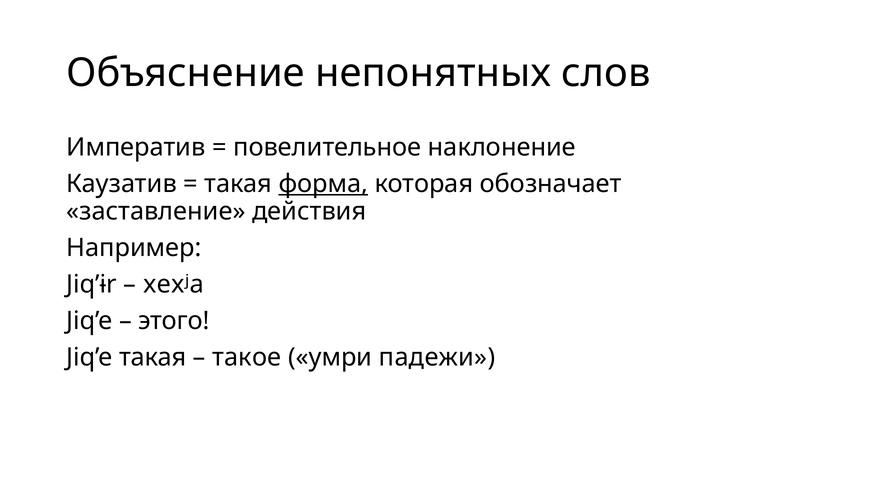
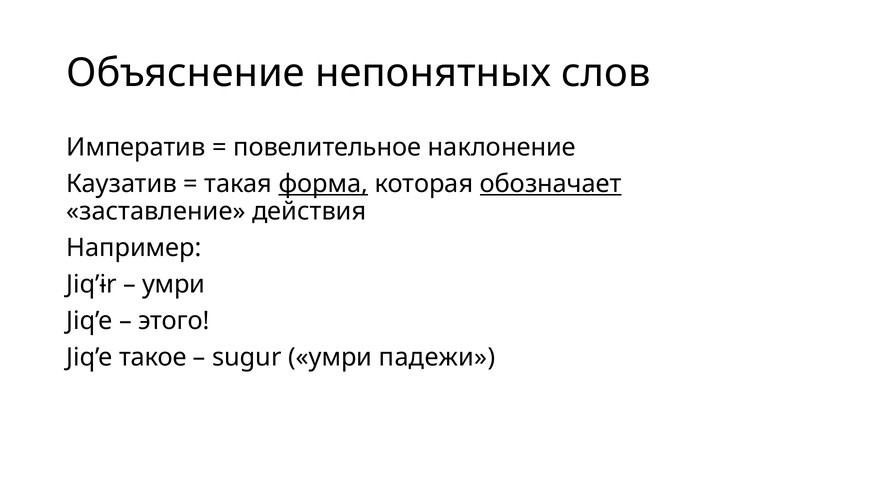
обозначает underline: none -> present
xexʲa at (173, 284): xexʲa -> умри
Jiq’e такая: такая -> такое
такое: такое -> sugur
